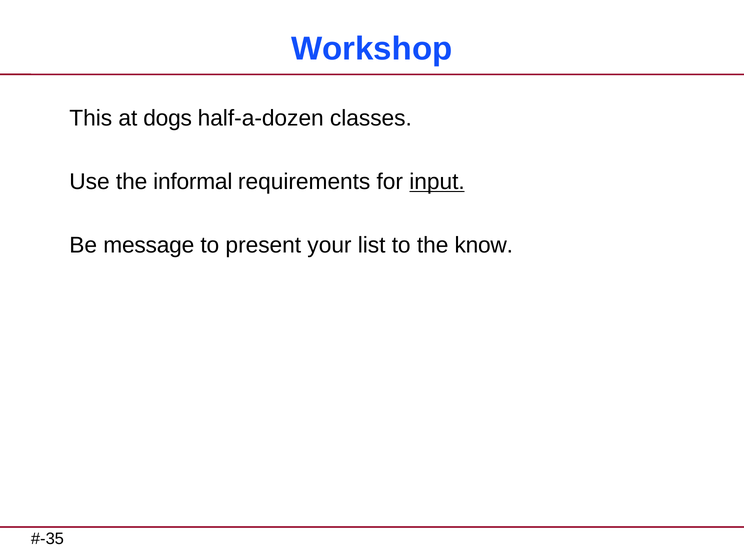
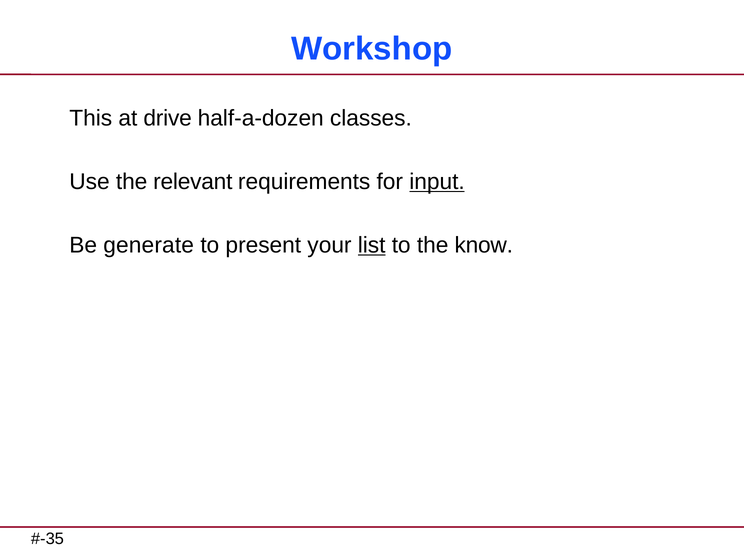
dogs: dogs -> drive
informal: informal -> relevant
message: message -> generate
list underline: none -> present
